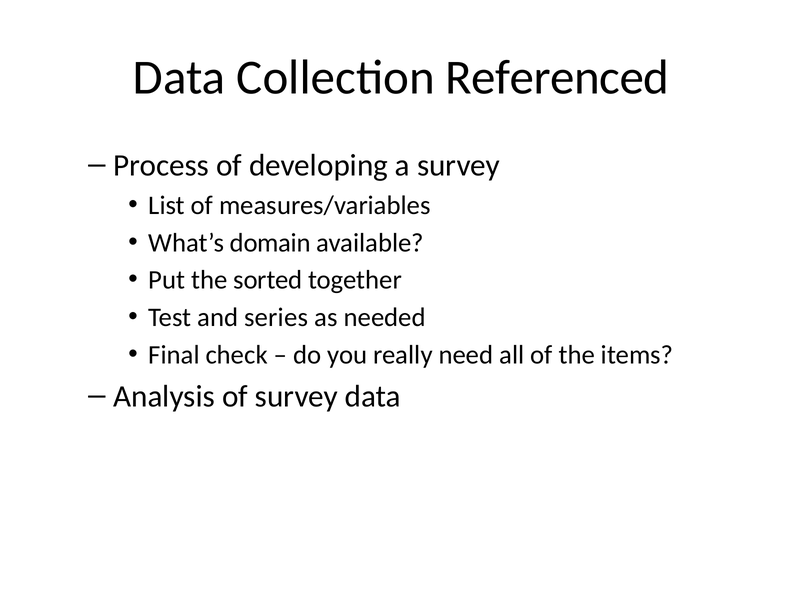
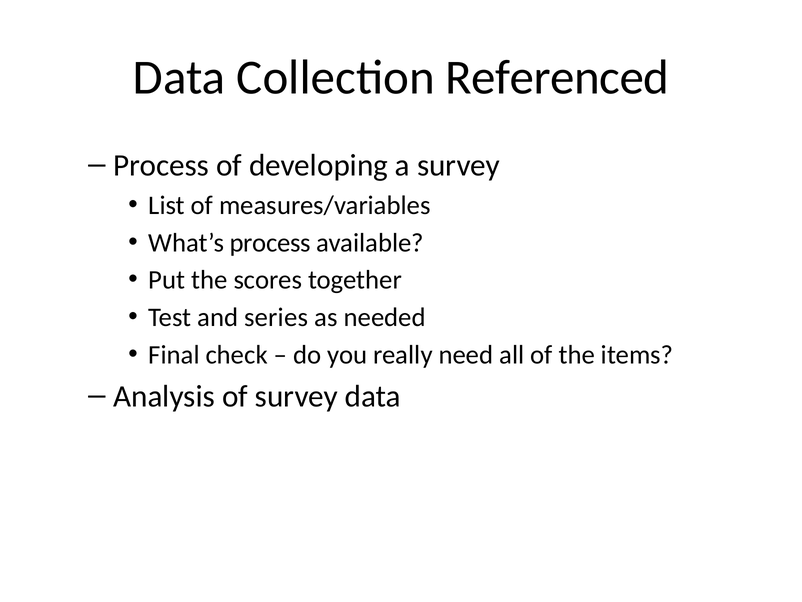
What’s domain: domain -> process
sorted: sorted -> scores
